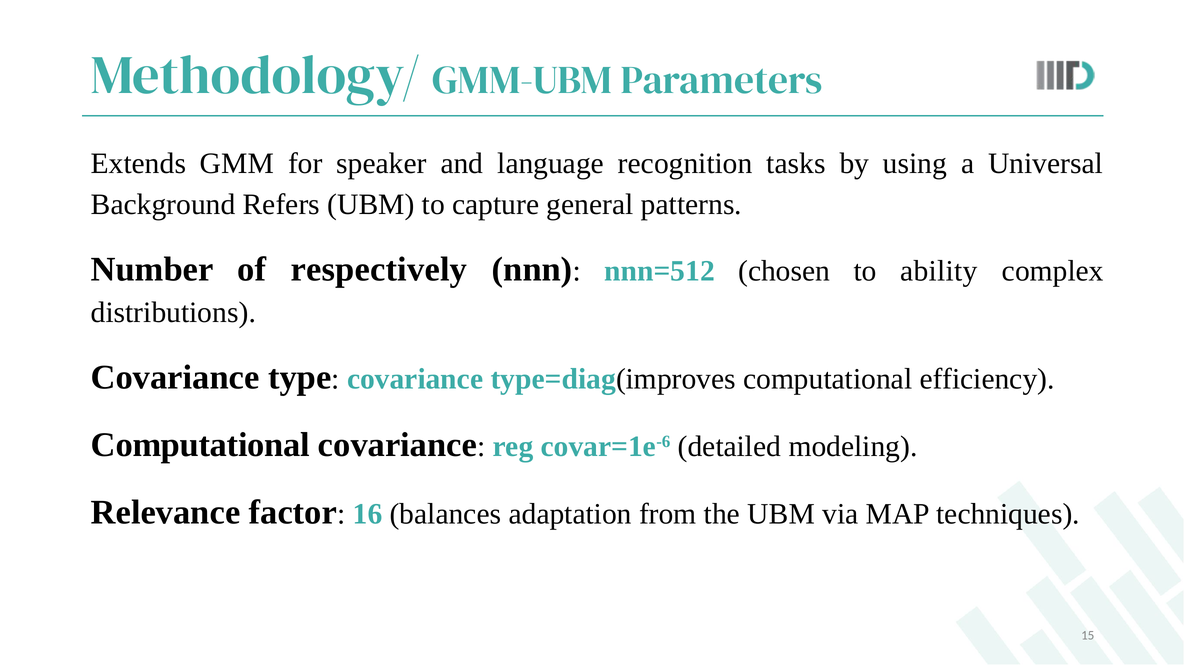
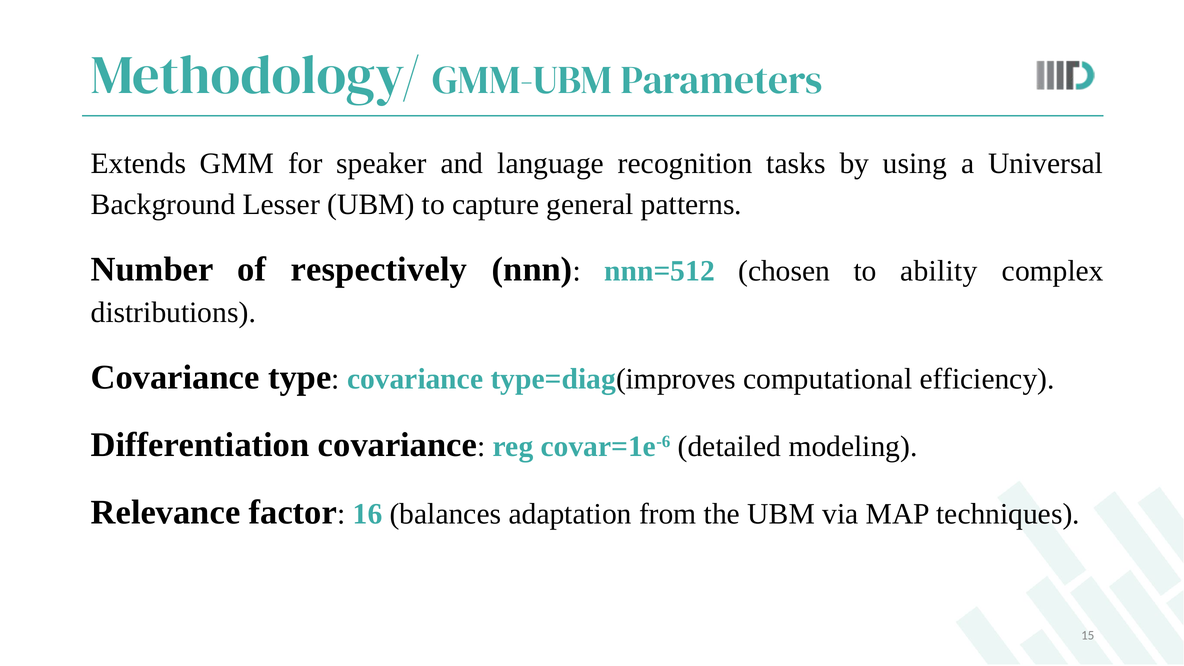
Refers: Refers -> Lesser
Computational at (200, 445): Computational -> Differentiation
